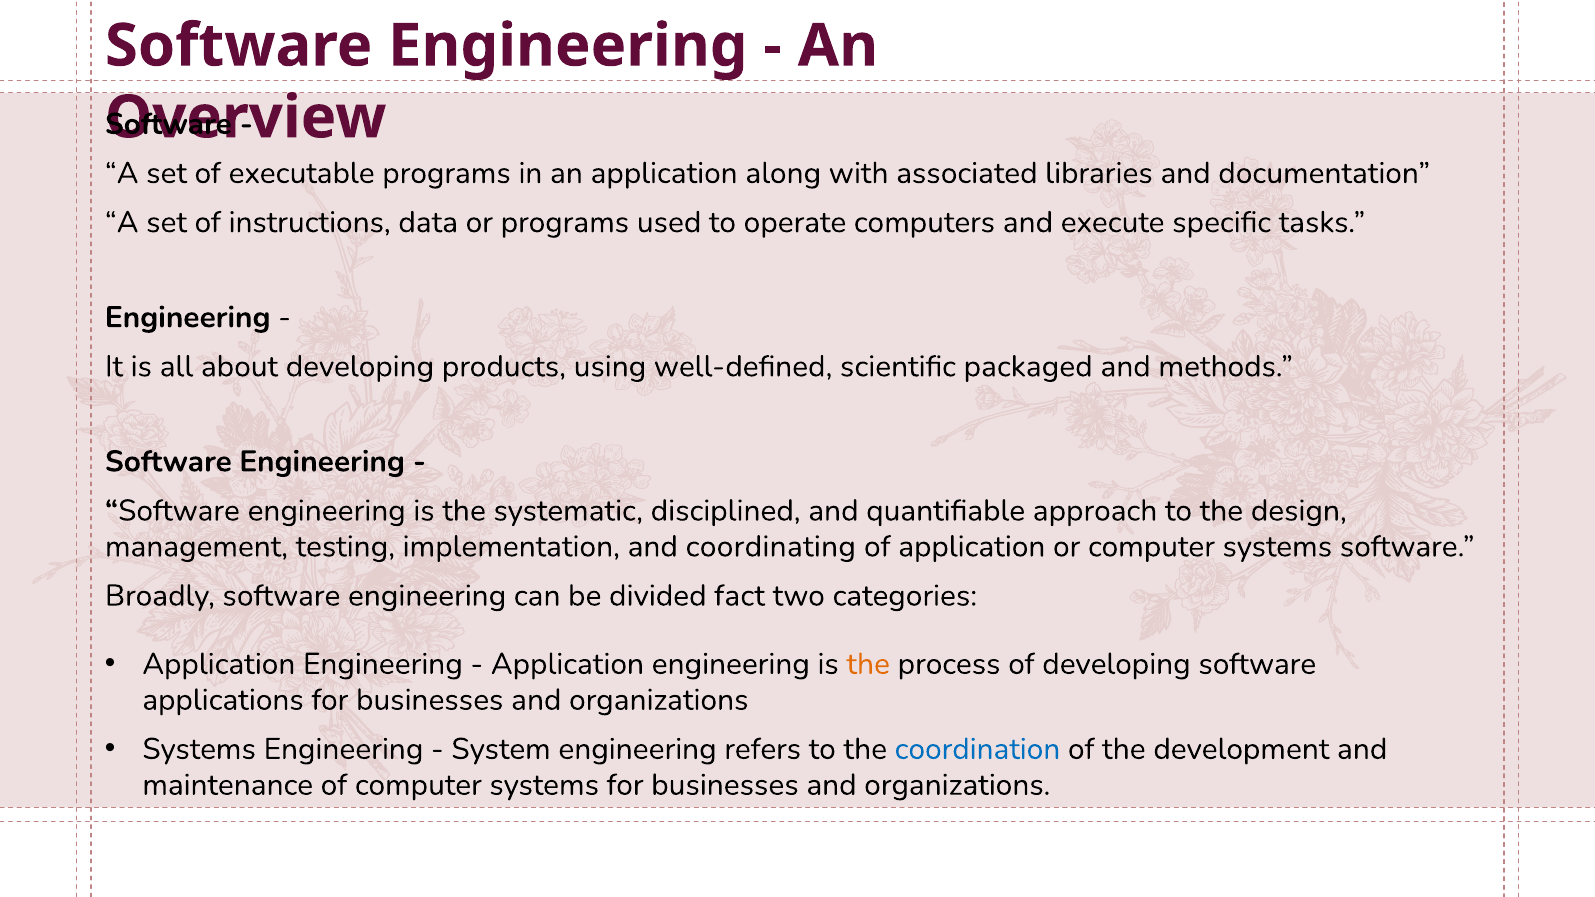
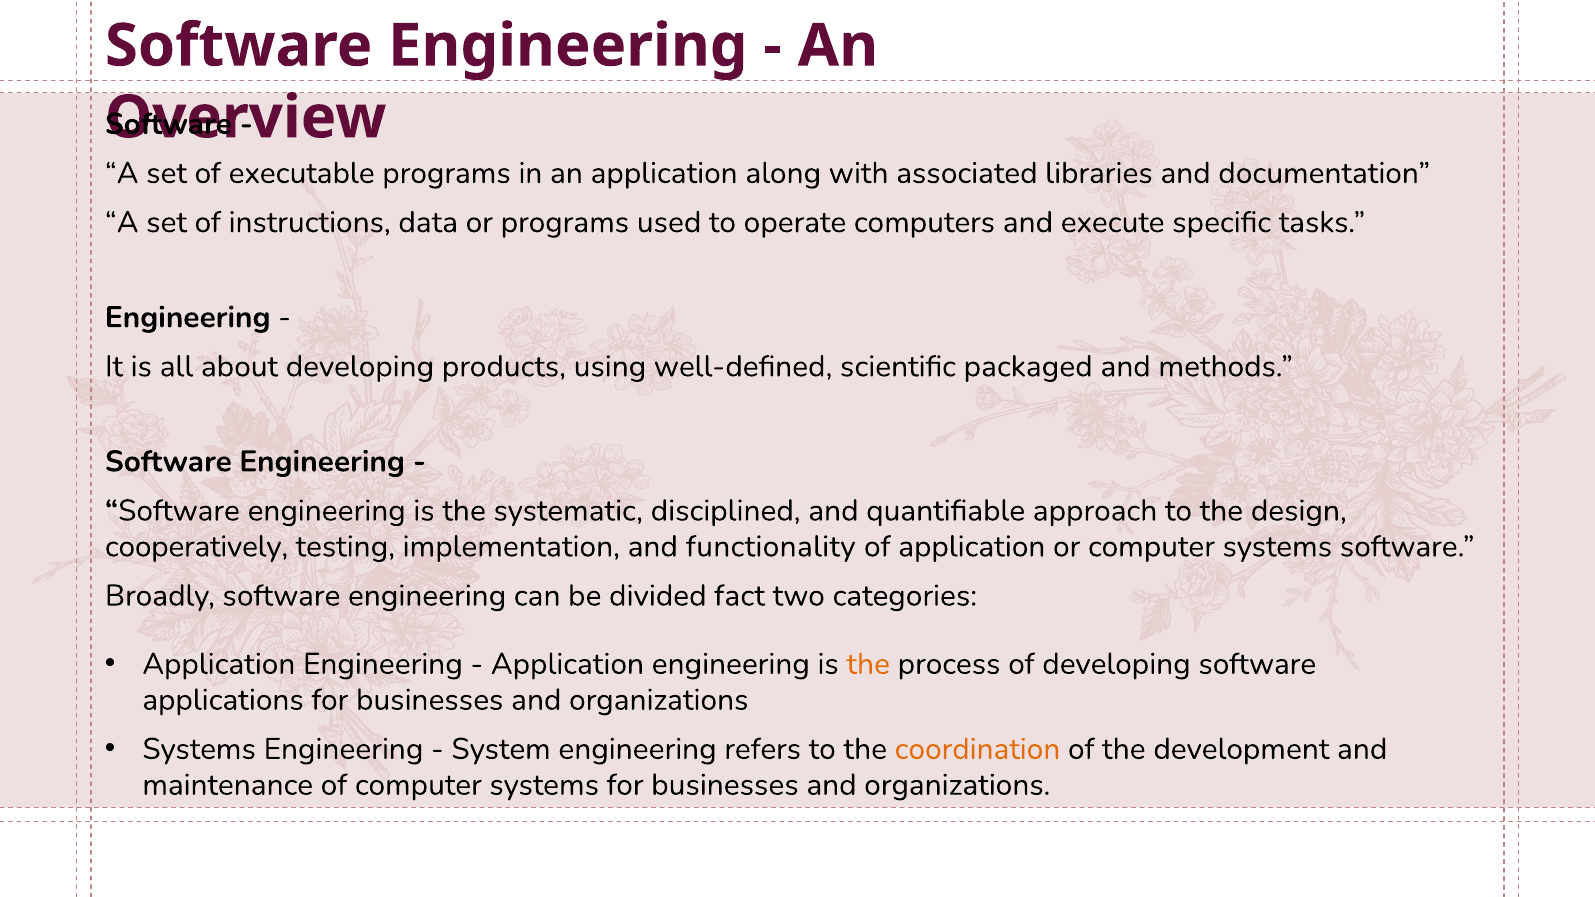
management: management -> cooperatively
coordinating: coordinating -> functionality
coordination colour: blue -> orange
